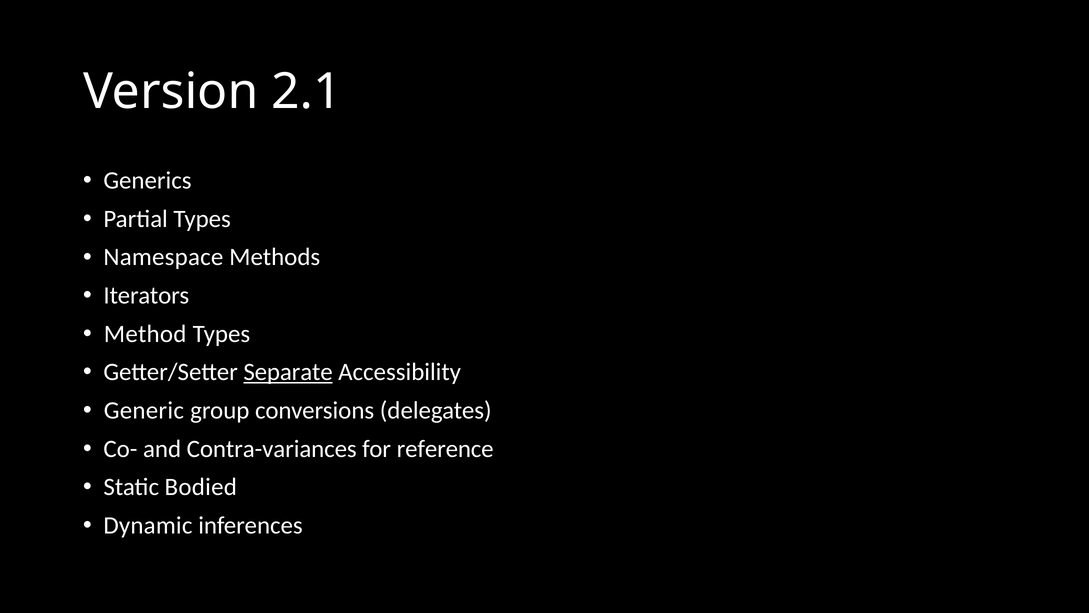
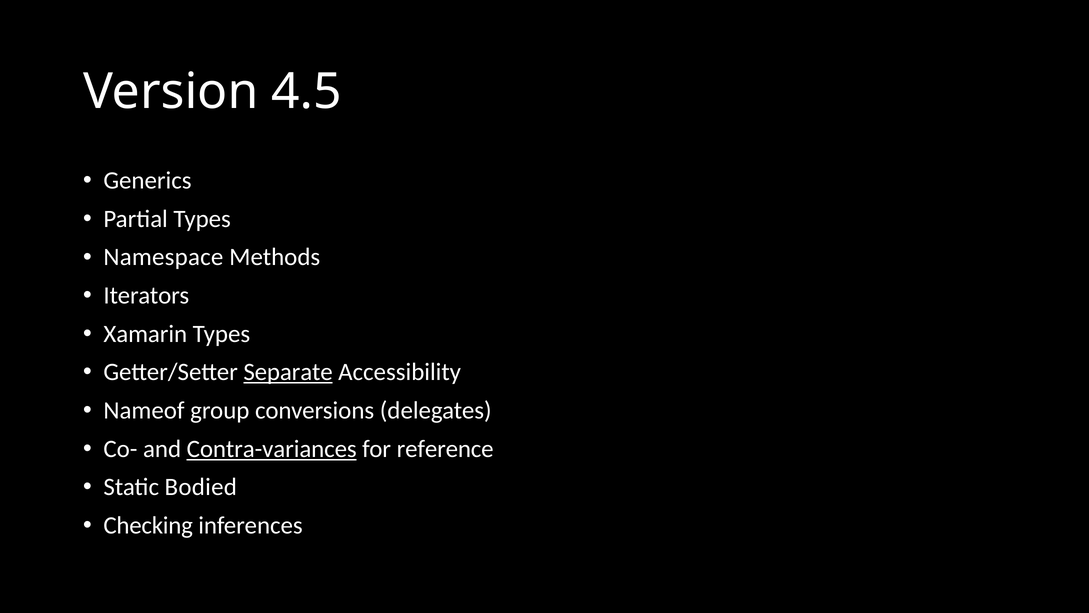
2.1: 2.1 -> 4.5
Method: Method -> Xamarin
Generic: Generic -> Nameof
Contra-variances underline: none -> present
Dynamic: Dynamic -> Checking
